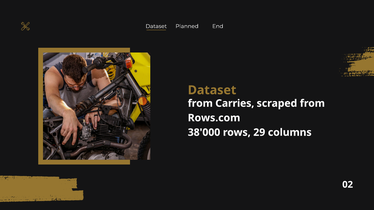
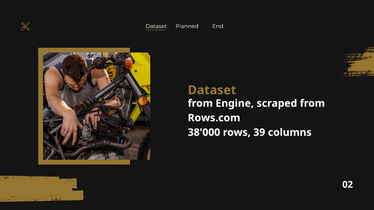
Carries: Carries -> Engine
29: 29 -> 39
